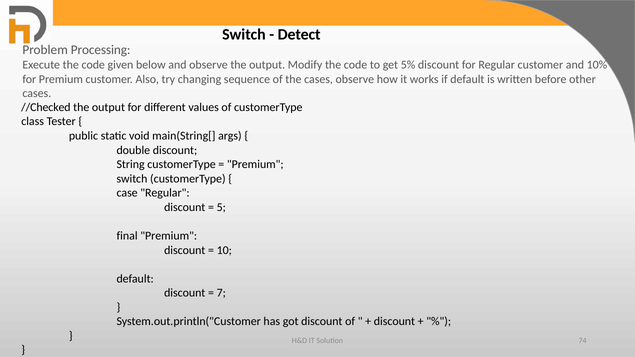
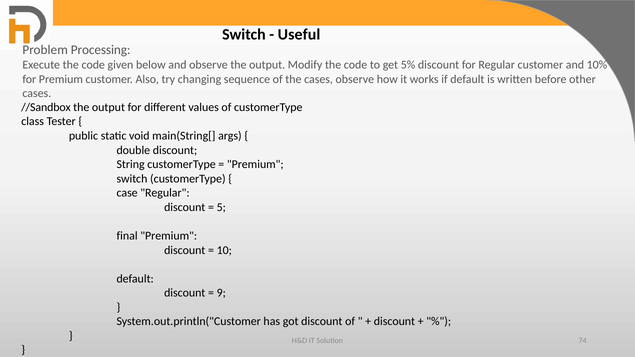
Detect: Detect -> Useful
//Checked: //Checked -> //Sandbox
7: 7 -> 9
